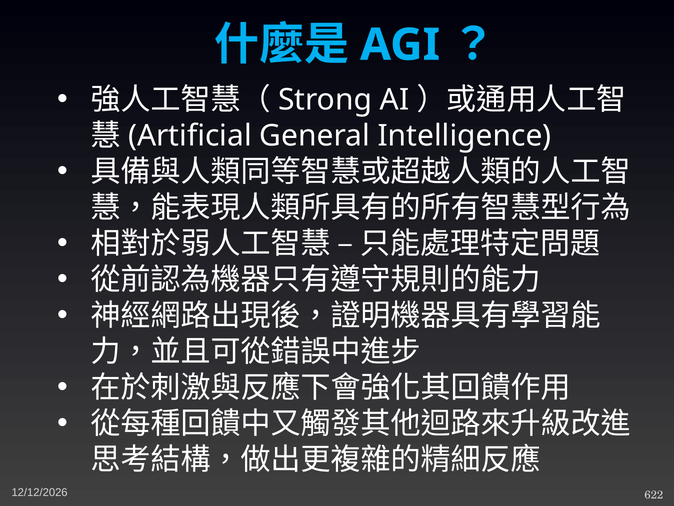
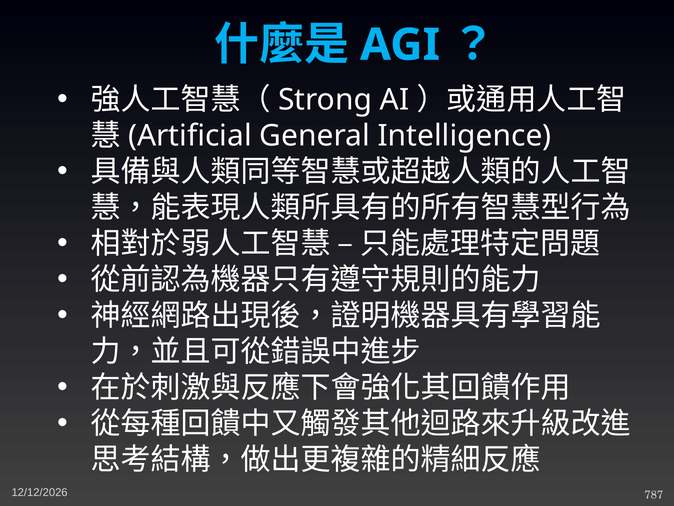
622: 622 -> 787
